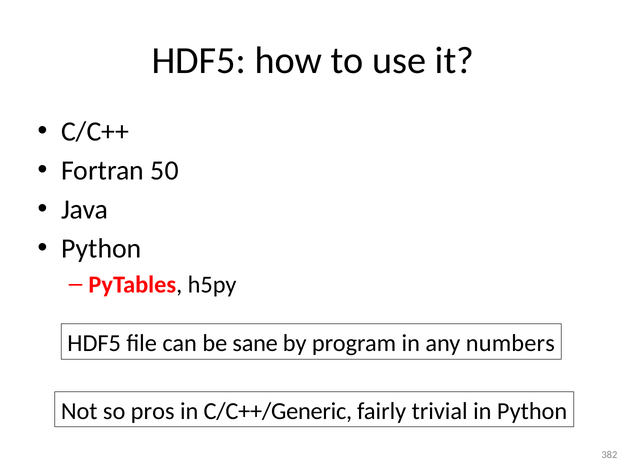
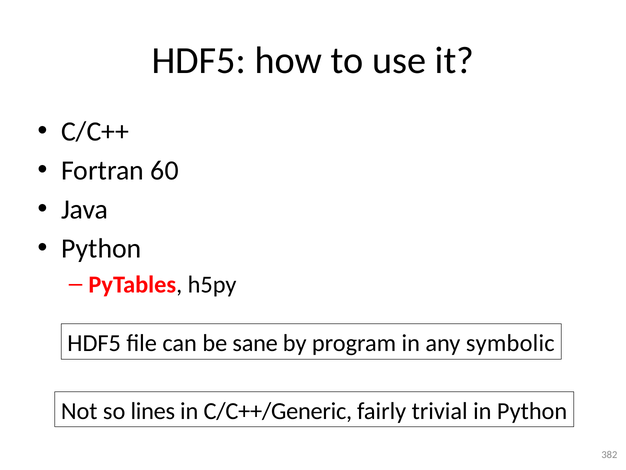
50: 50 -> 60
numbers: numbers -> symbolic
pros: pros -> lines
